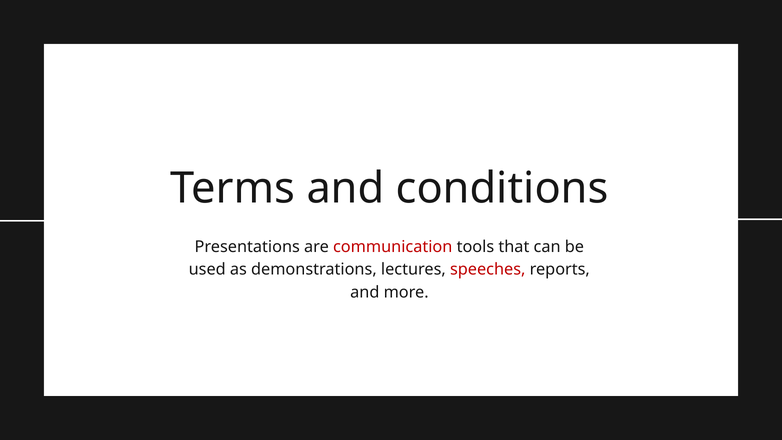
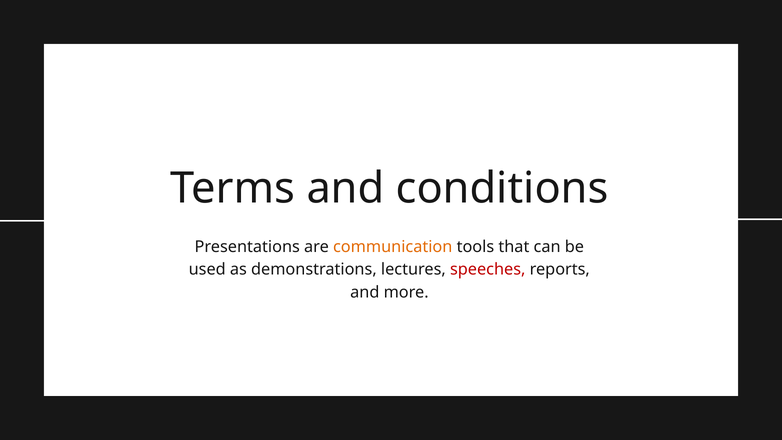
communication colour: red -> orange
